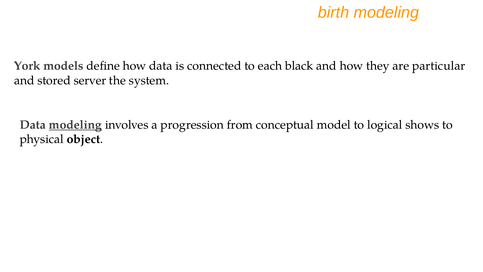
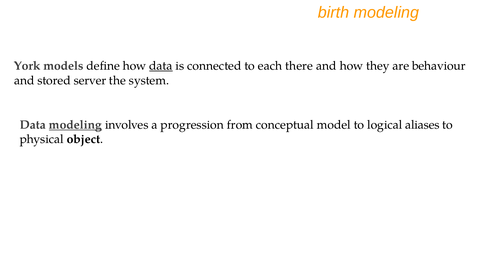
data at (161, 66) underline: none -> present
black: black -> there
particular: particular -> behaviour
shows: shows -> aliases
